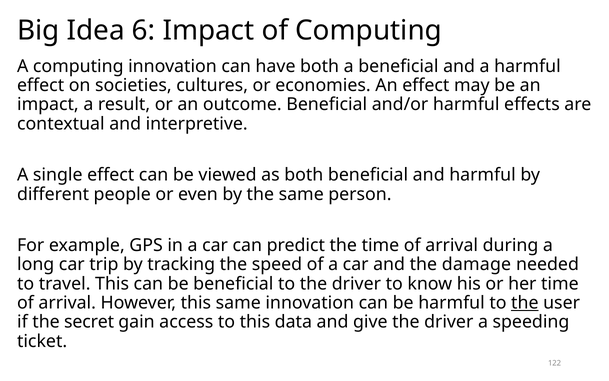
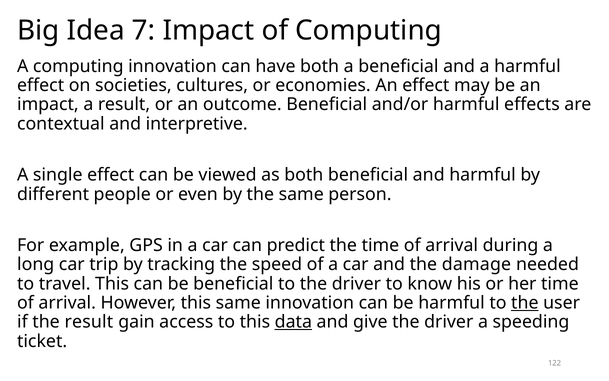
6: 6 -> 7
the secret: secret -> result
data underline: none -> present
